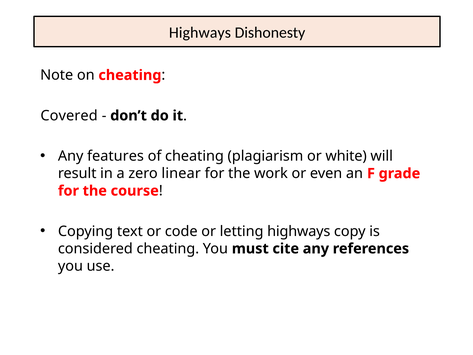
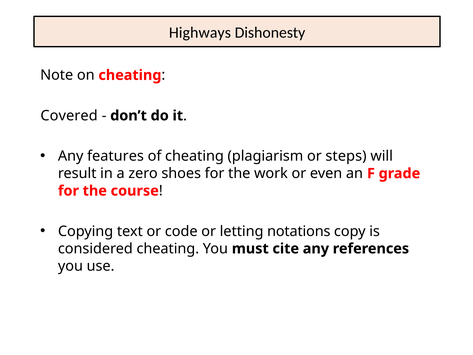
white: white -> steps
linear: linear -> shoes
letting highways: highways -> notations
